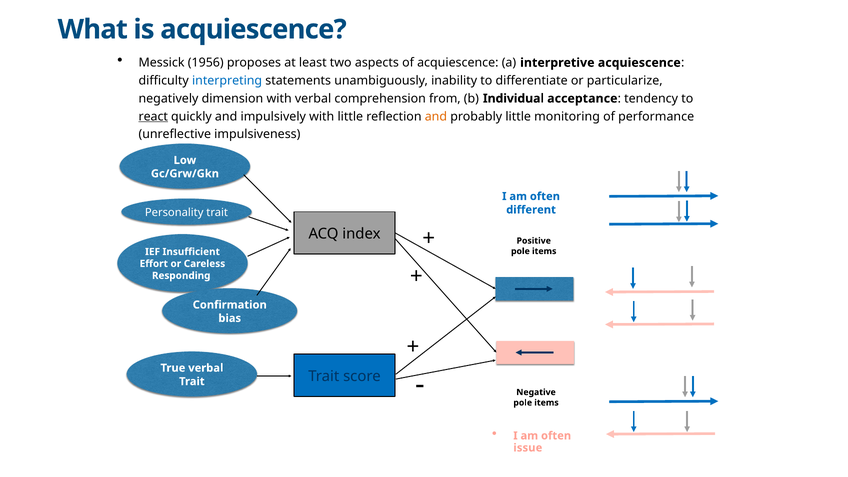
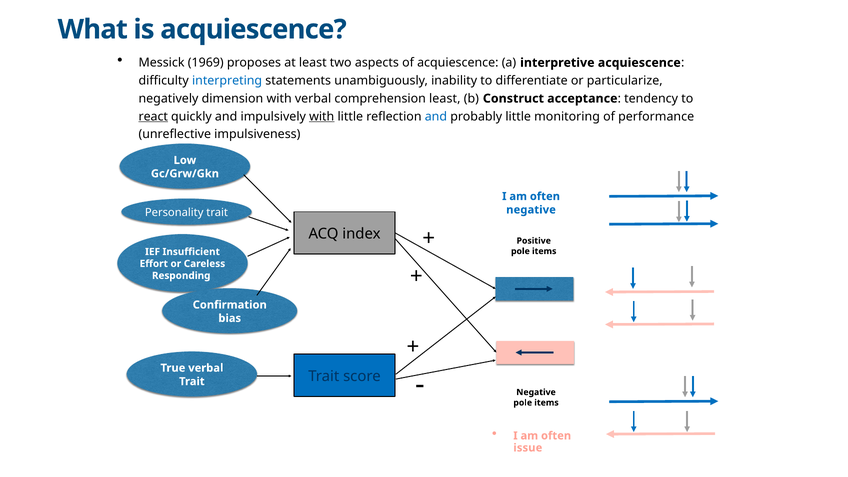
1956: 1956 -> 1969
comprehension from: from -> least
Individual: Individual -> Construct
with at (322, 116) underline: none -> present
and at (436, 116) colour: orange -> blue
different at (531, 210): different -> negative
